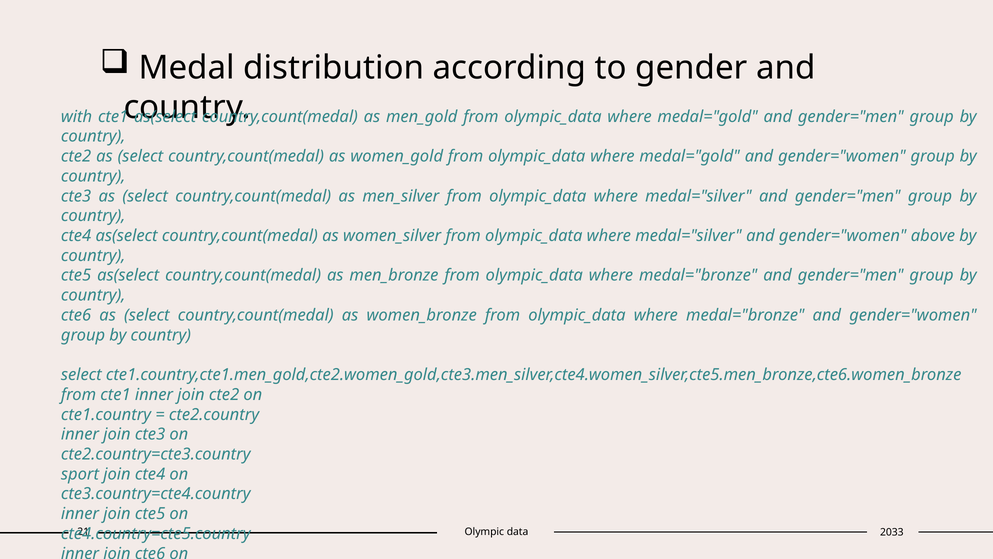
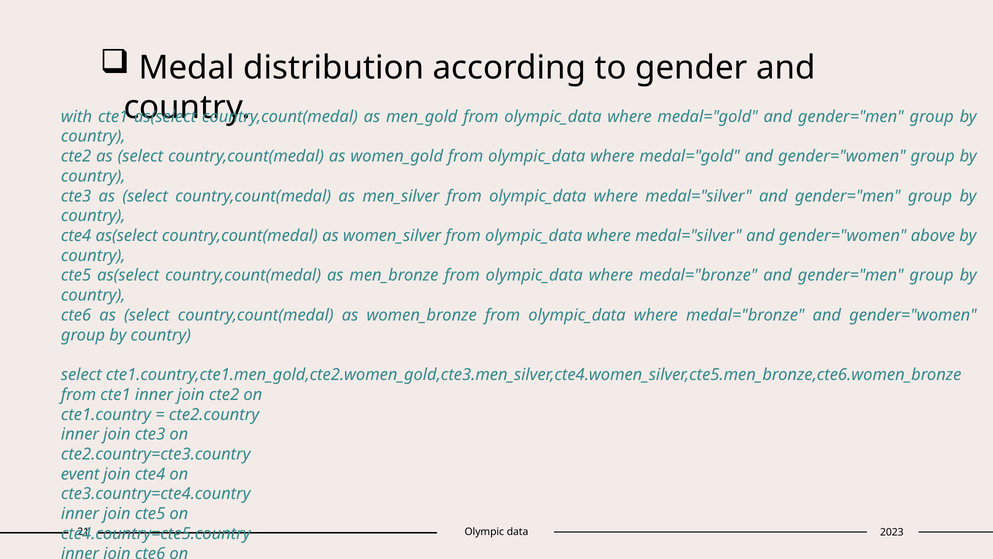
sport: sport -> event
2033: 2033 -> 2023
